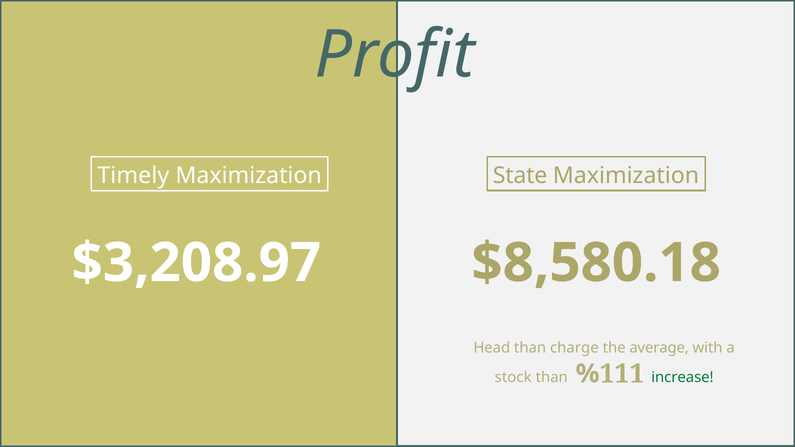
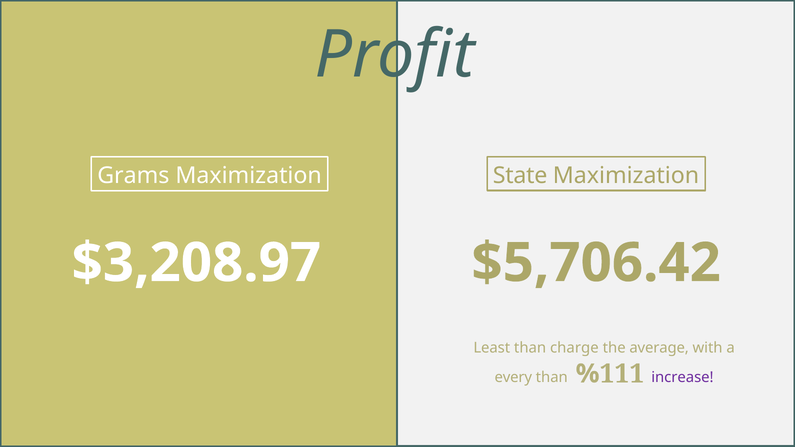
Timely: Timely -> Grams
$8,580.18: $8,580.18 -> $5,706.42
Head: Head -> Least
stock: stock -> every
increase colour: green -> purple
